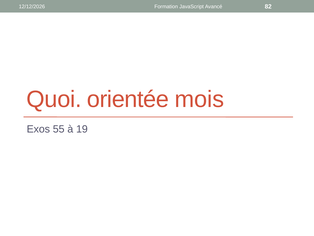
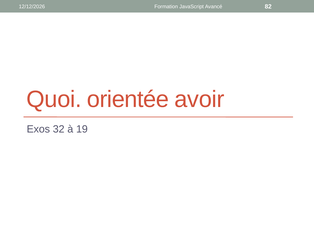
mois: mois -> avoir
55: 55 -> 32
